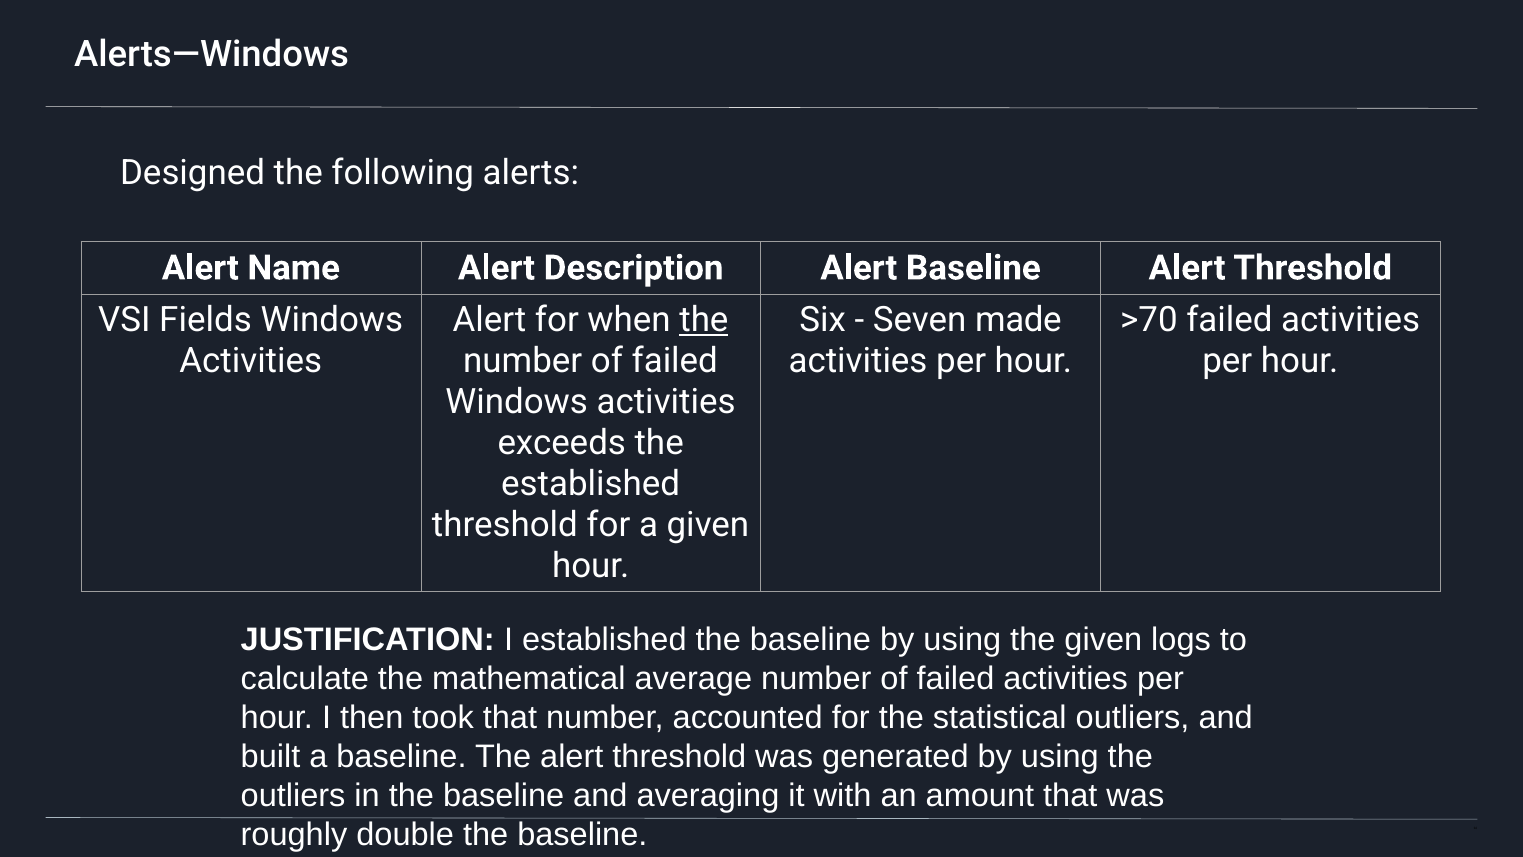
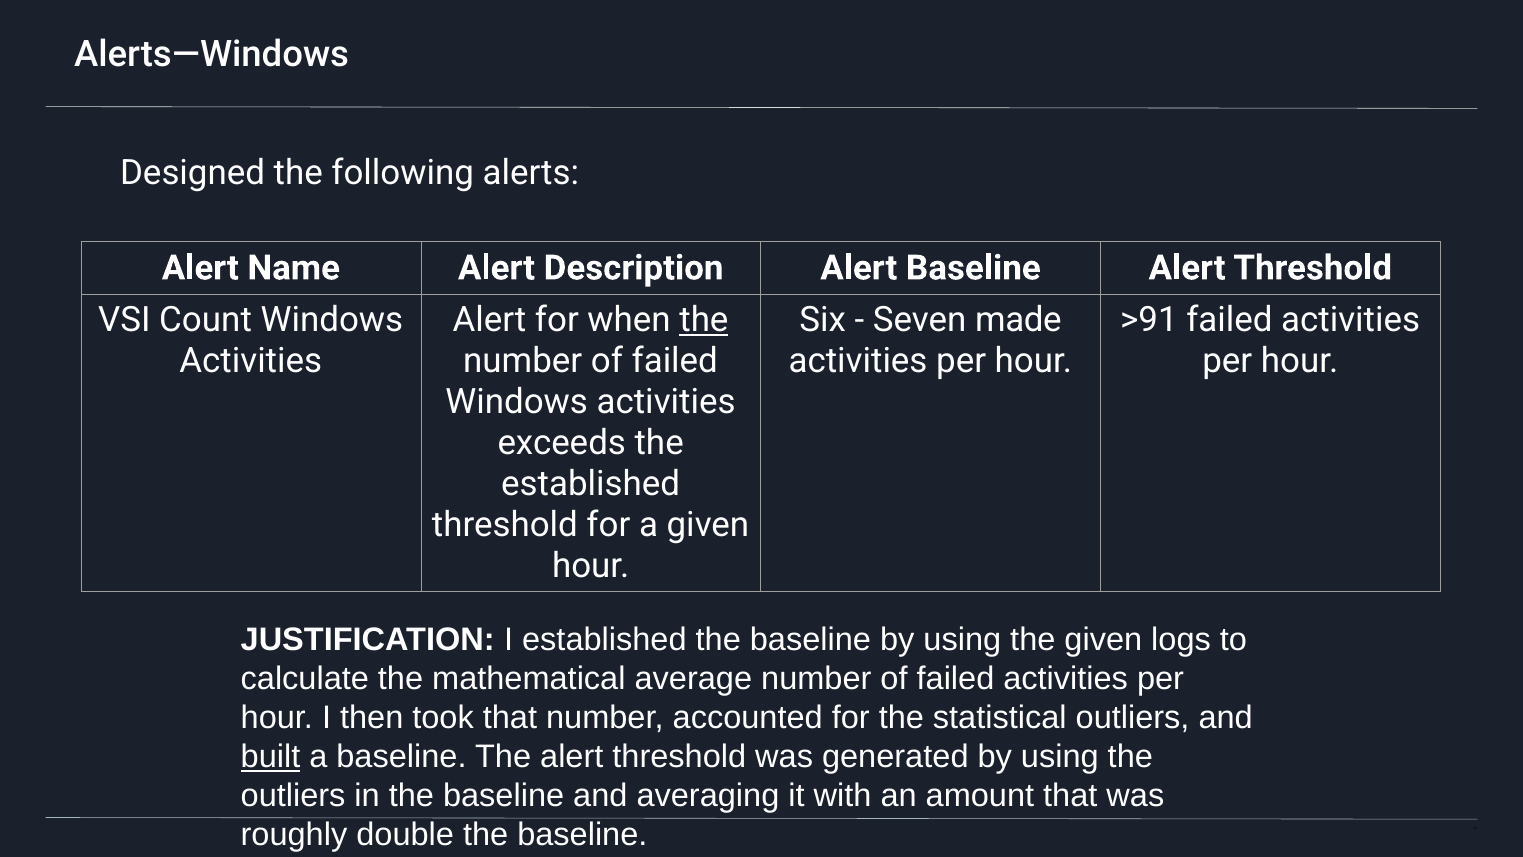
Fields: Fields -> Count
>70: >70 -> >91
built underline: none -> present
